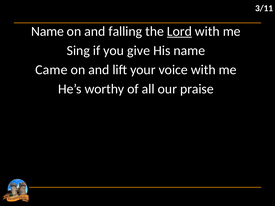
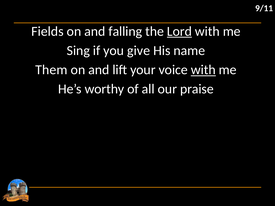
3/11: 3/11 -> 9/11
Name at (48, 31): Name -> Fields
Came: Came -> Them
with at (203, 70) underline: none -> present
